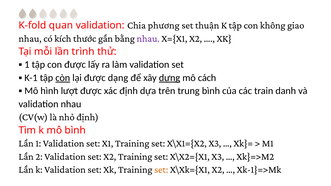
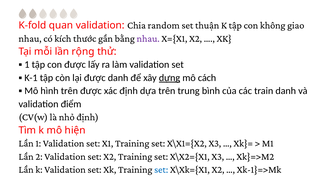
phương: phương -> random
trình: trình -> rộng
còn underline: present -> none
được dạng: dạng -> danh
hình lượt: lượt -> trên
validation nhau: nhau -> điểm
mô bình: bình -> hiện
set at (161, 170) colour: orange -> blue
